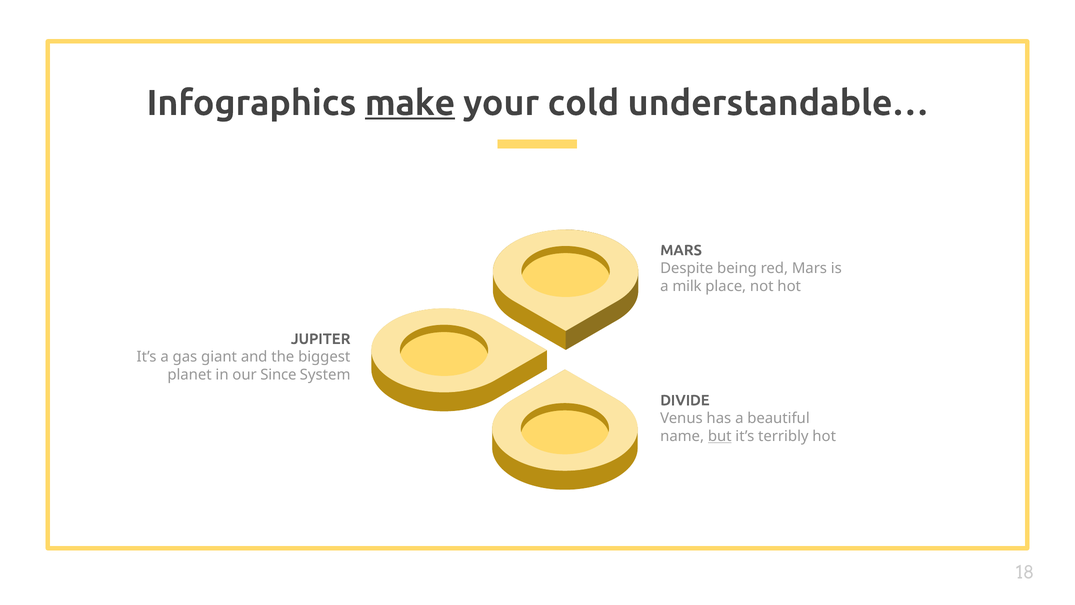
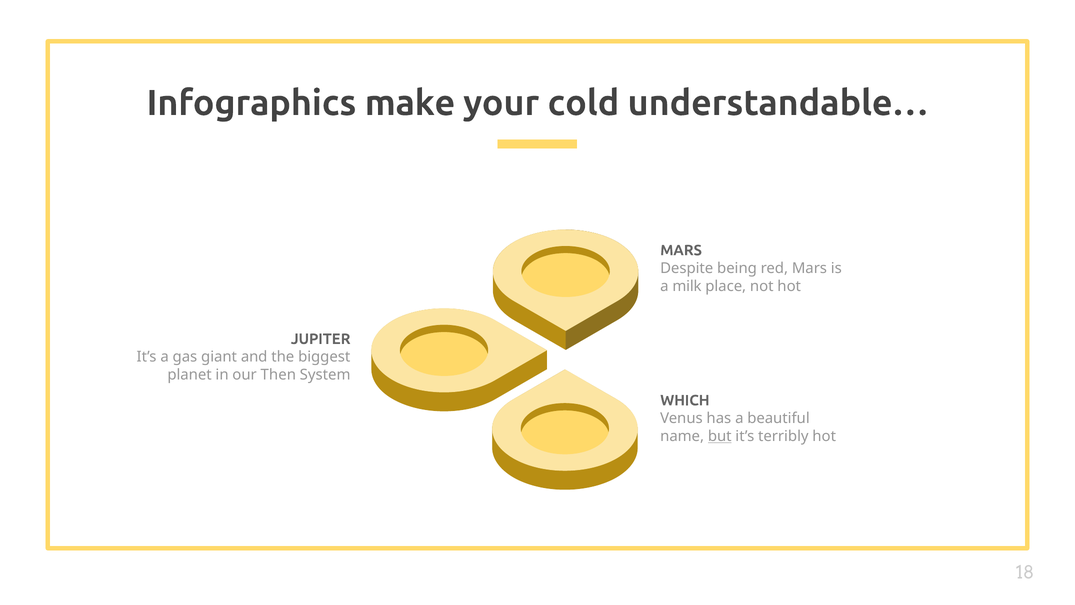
make underline: present -> none
Since: Since -> Then
DIVIDE: DIVIDE -> WHICH
